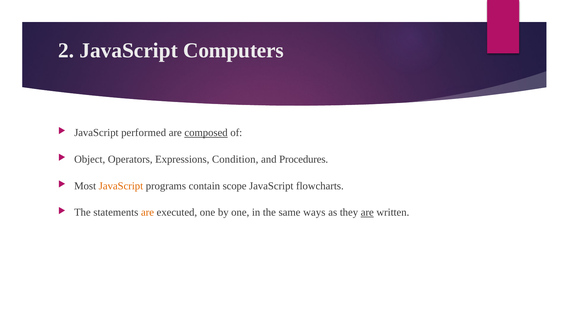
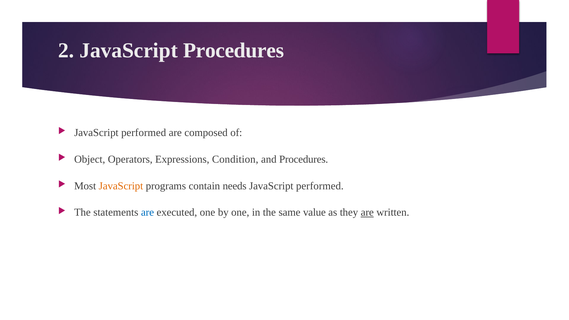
JavaScript Computers: Computers -> Procedures
composed underline: present -> none
scope: scope -> needs
flowcharts at (320, 186): flowcharts -> performed
are at (148, 212) colour: orange -> blue
ways: ways -> value
